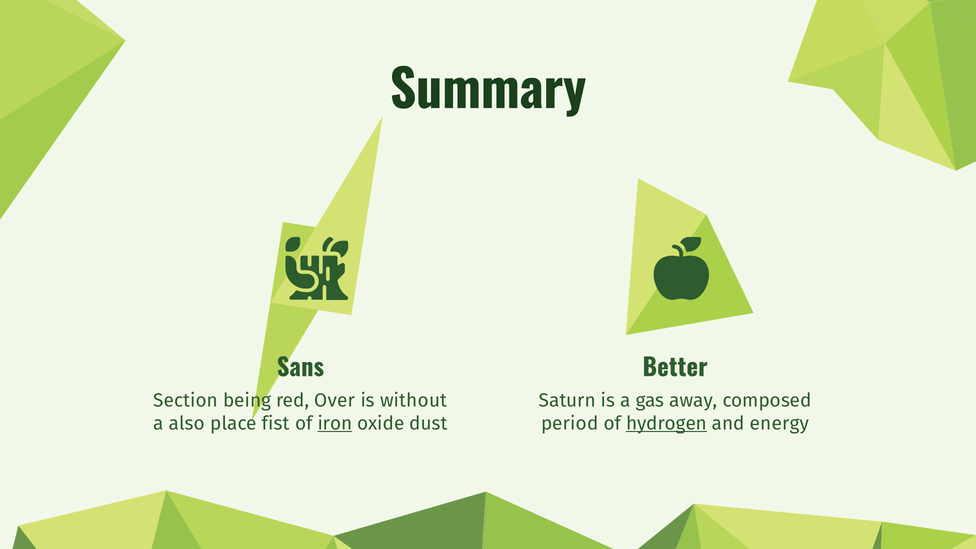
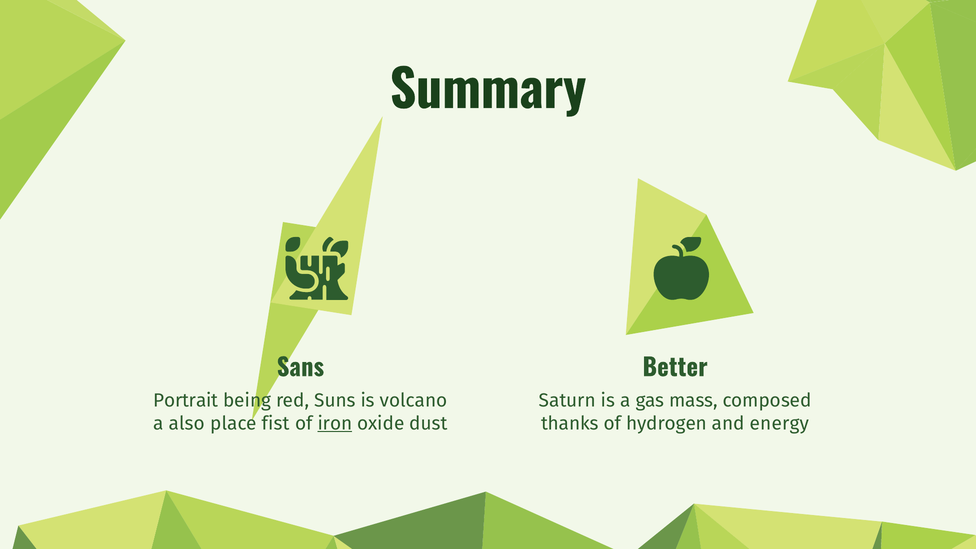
Section: Section -> Portrait
Over: Over -> Suns
without: without -> volcano
away: away -> mass
period: period -> thanks
hydrogen underline: present -> none
